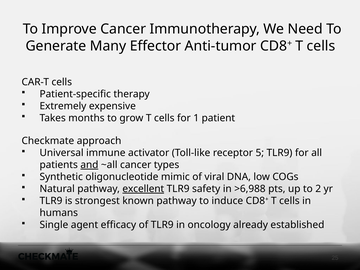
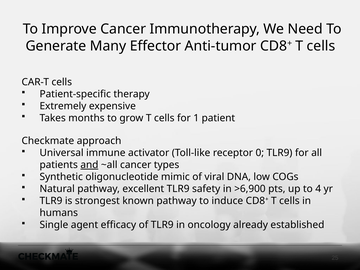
5: 5 -> 0
excellent underline: present -> none
>6,988: >6,988 -> >6,900
2: 2 -> 4
